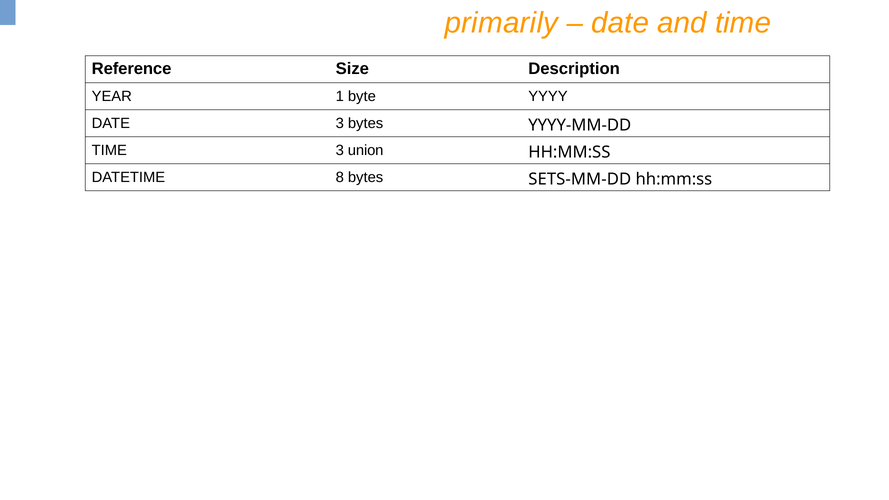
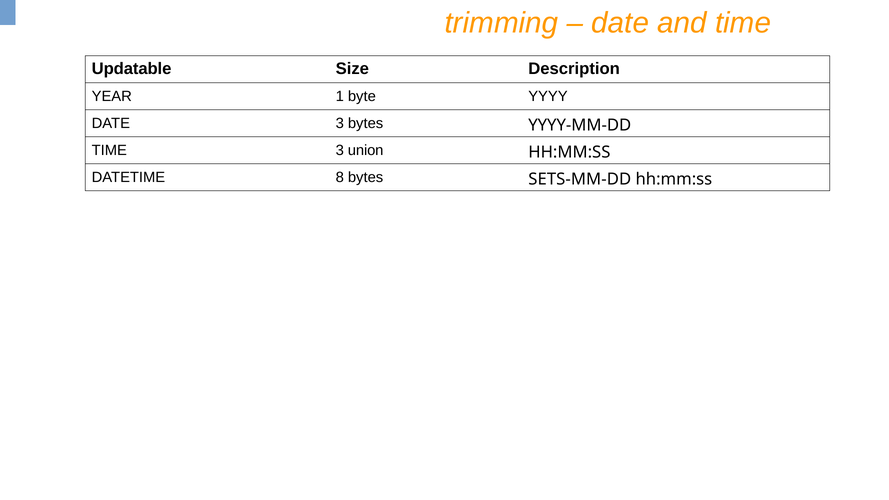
primarily: primarily -> trimming
Reference: Reference -> Updatable
